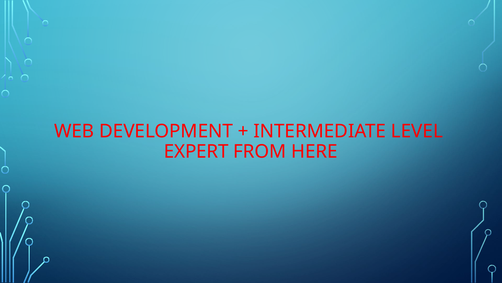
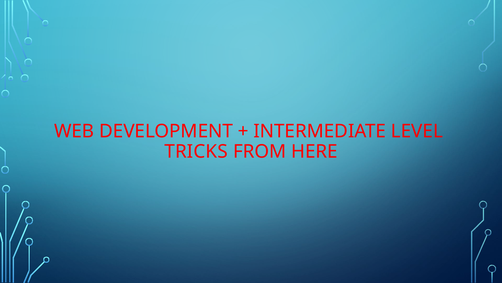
EXPERT: EXPERT -> TRICKS
